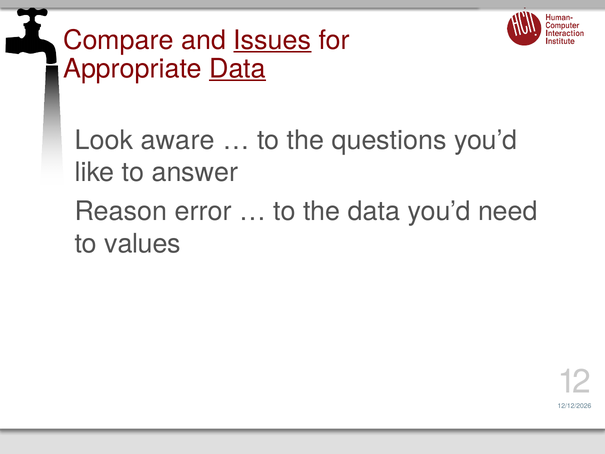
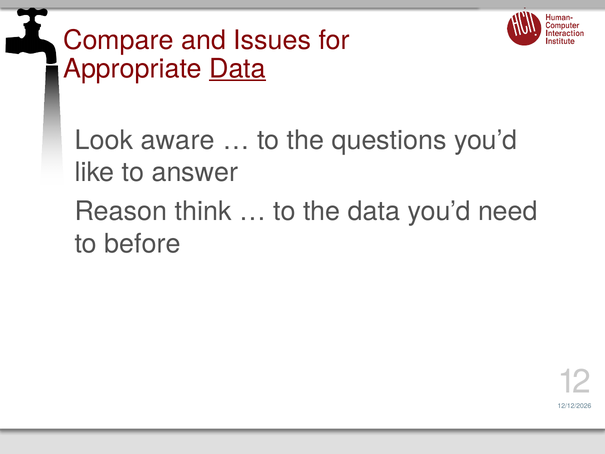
Issues underline: present -> none
error: error -> think
values: values -> before
